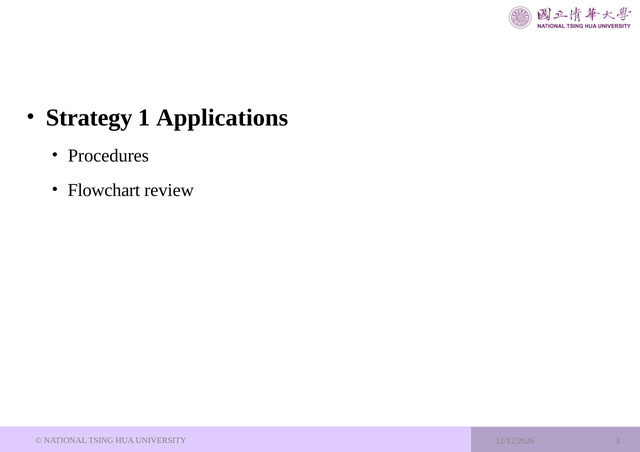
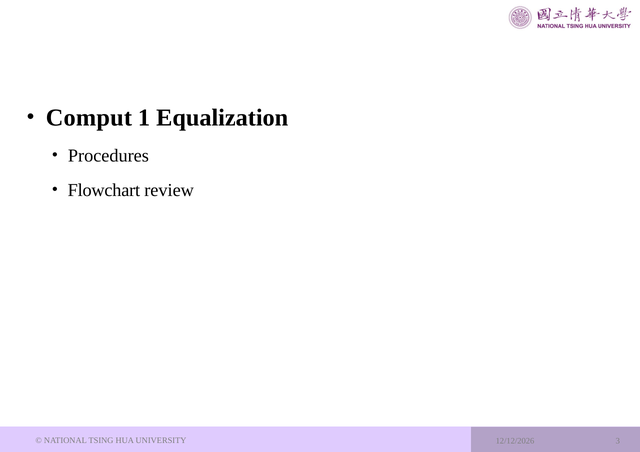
Strategy: Strategy -> Comput
Applications: Applications -> Equalization
